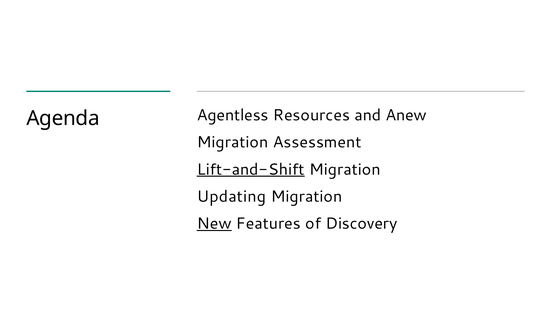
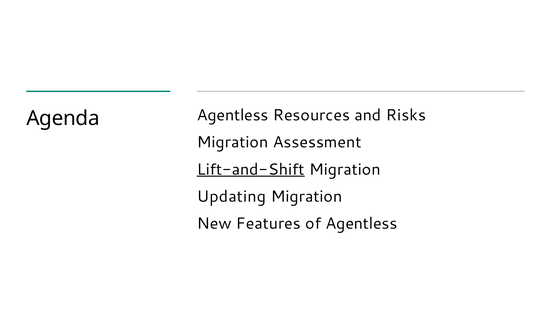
Anew: Anew -> Risks
New underline: present -> none
of Discovery: Discovery -> Agentless
